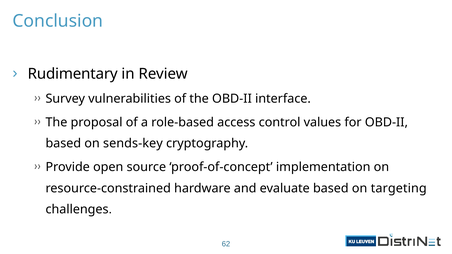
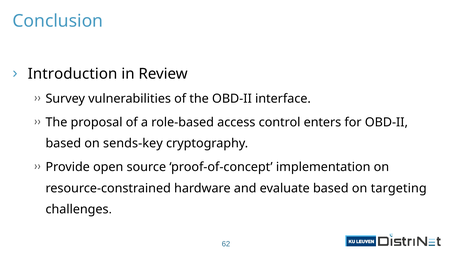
Rudimentary: Rudimentary -> Introduction
values: values -> enters
